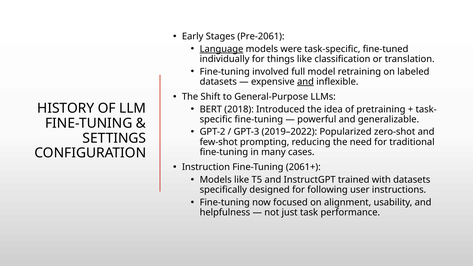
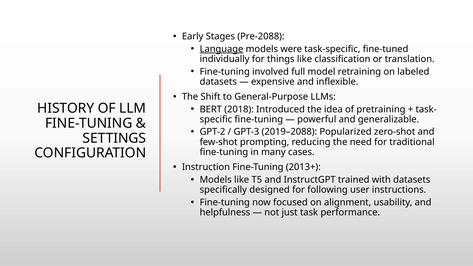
Pre-2061: Pre-2061 -> Pre-2088
and at (305, 82) underline: present -> none
2019–2022: 2019–2022 -> 2019–2088
2061+: 2061+ -> 2013+
